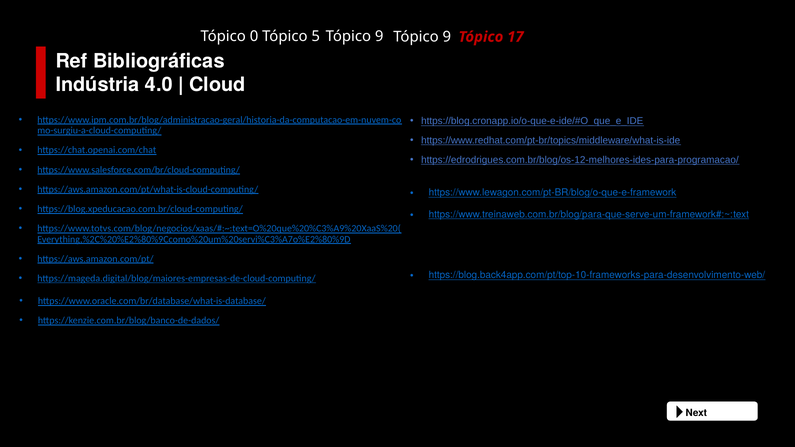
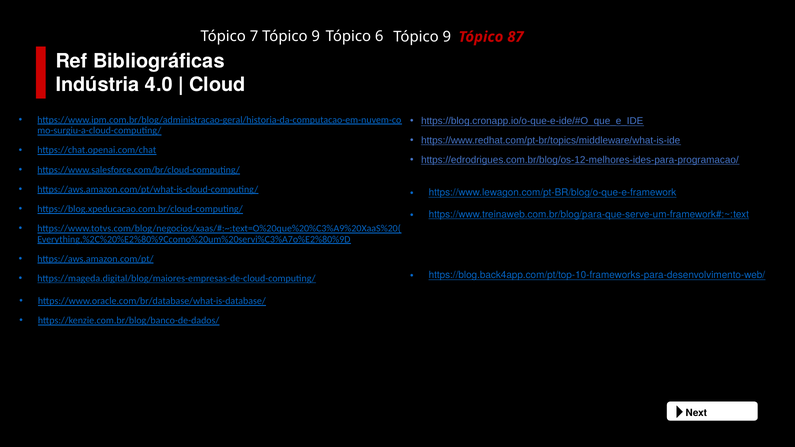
0: 0 -> 7
5 at (316, 36): 5 -> 9
9 at (379, 36): 9 -> 6
17: 17 -> 87
